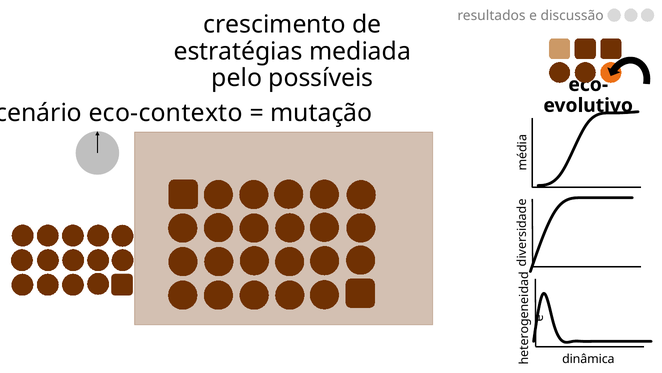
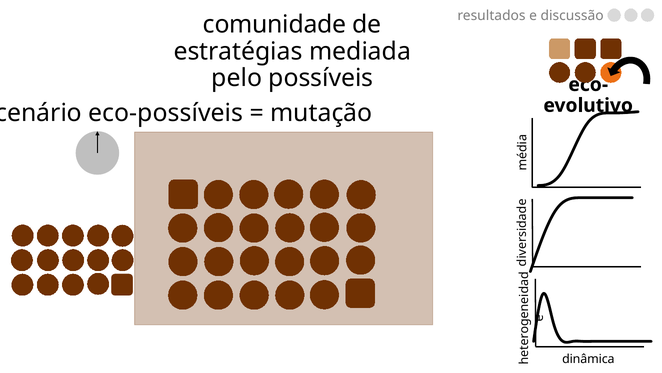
crescimento: crescimento -> comunidade
eco-contexto: eco-contexto -> eco-possíveis
